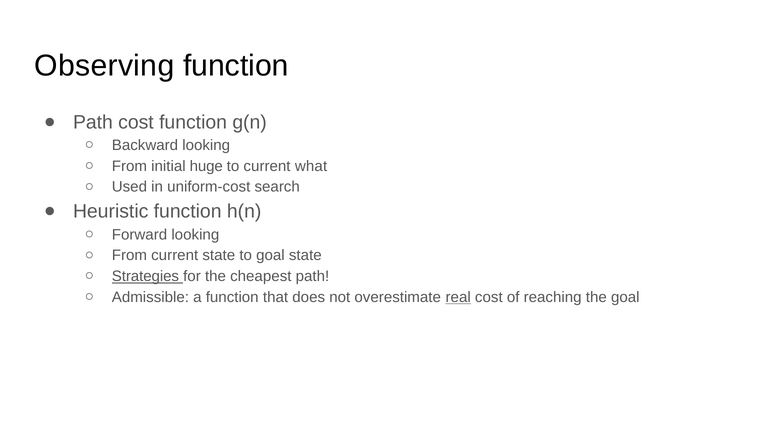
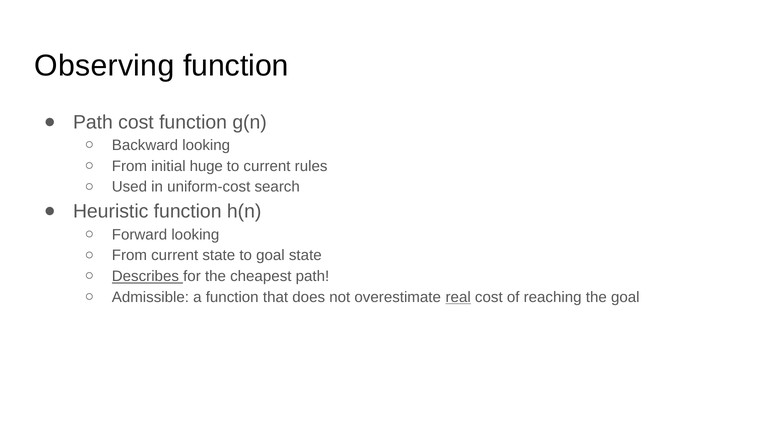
what: what -> rules
Strategies: Strategies -> Describes
